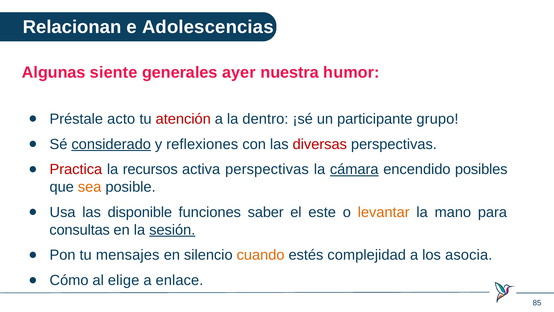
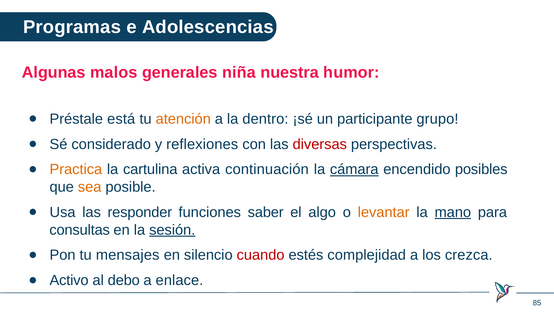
Relacionan: Relacionan -> Programas
siente: siente -> malos
ayer: ayer -> niña
acto: acto -> está
atención colour: red -> orange
considerado underline: present -> none
Practica colour: red -> orange
recursos: recursos -> cartulina
activa perspectivas: perspectivas -> continuación
disponible: disponible -> responder
este: este -> algo
mano underline: none -> present
cuando colour: orange -> red
asocia: asocia -> crezca
Cómo: Cómo -> Activo
elige: elige -> debo
